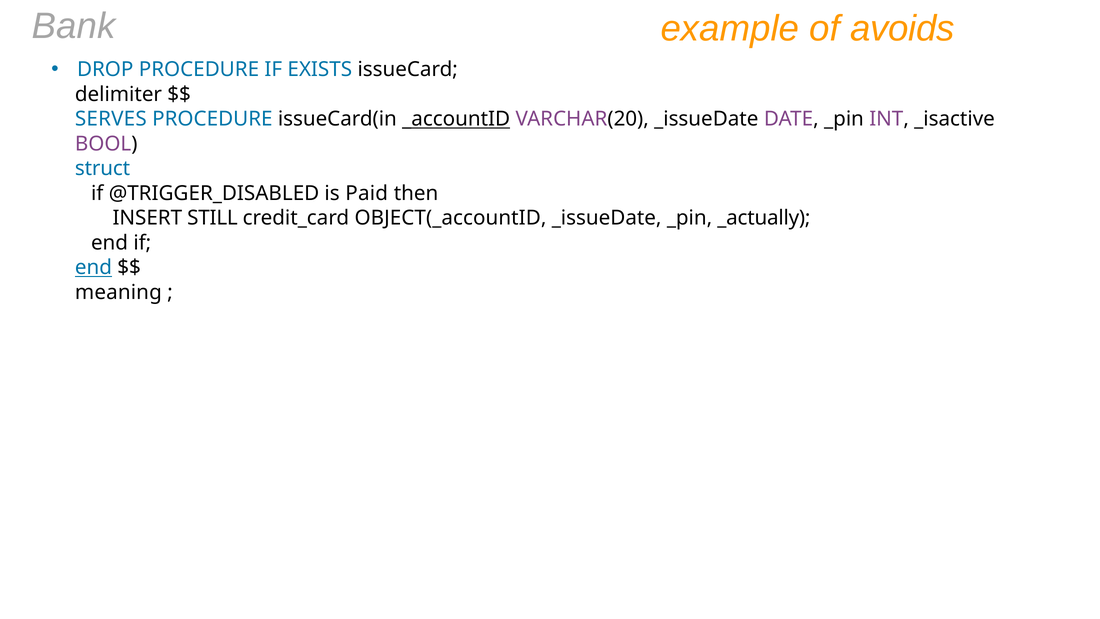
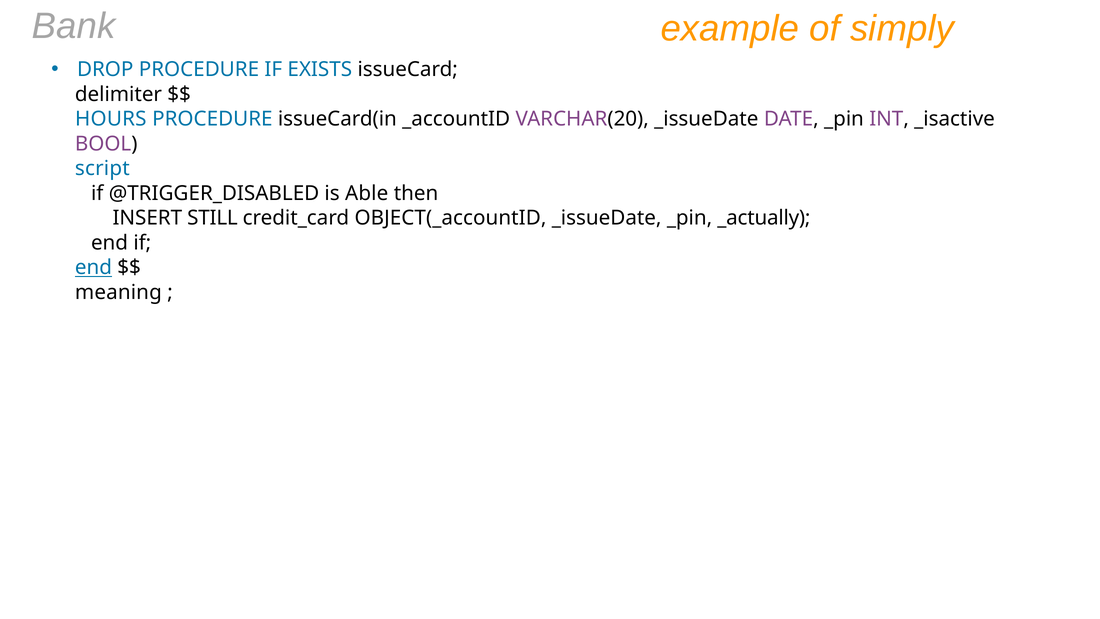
avoids: avoids -> simply
SERVES: SERVES -> HOURS
_accountID underline: present -> none
struct: struct -> script
Paid: Paid -> Able
